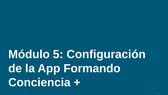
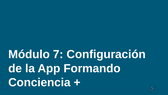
5: 5 -> 7
